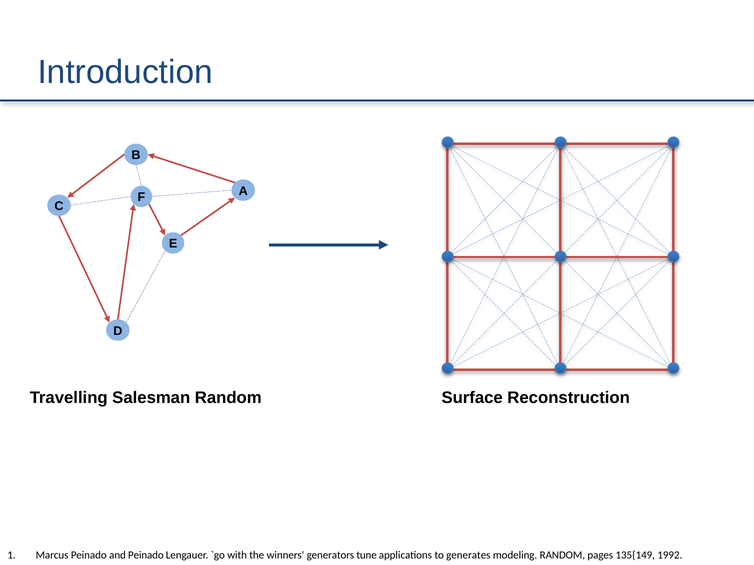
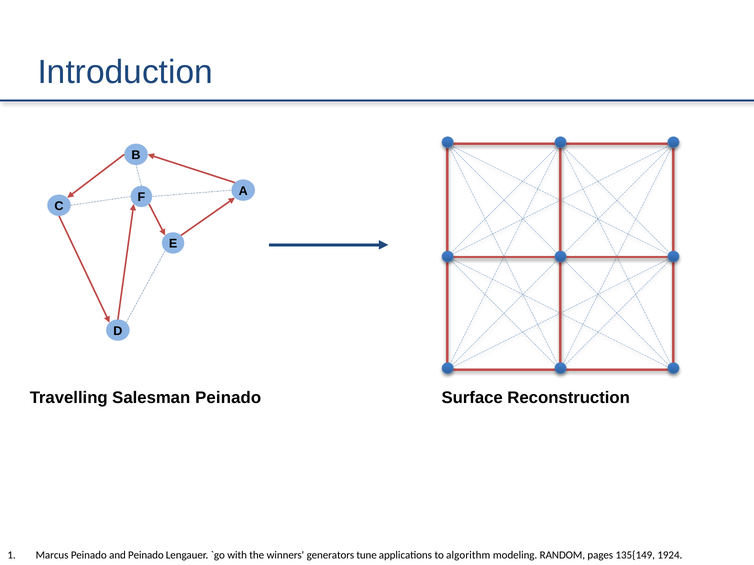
Salesman Random: Random -> Peinado
generates: generates -> algorithm
1992: 1992 -> 1924
